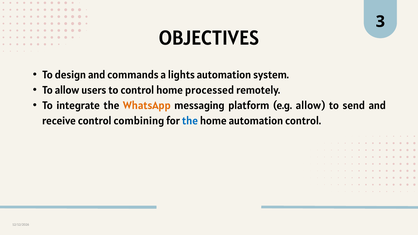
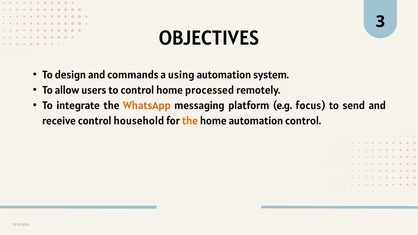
lights: lights -> using
e.g allow: allow -> focus
combining: combining -> household
the at (190, 121) colour: blue -> orange
